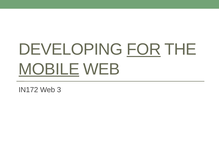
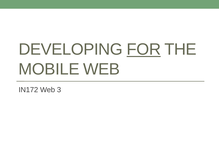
MOBILE underline: present -> none
